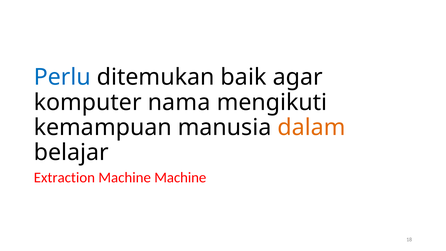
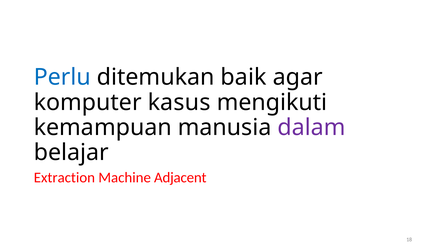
nama: nama -> kasus
dalam colour: orange -> purple
Machine Machine: Machine -> Adjacent
